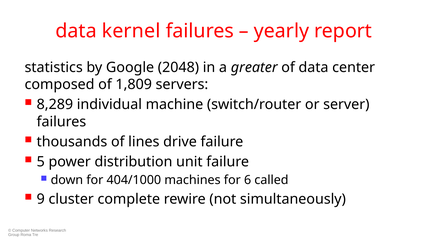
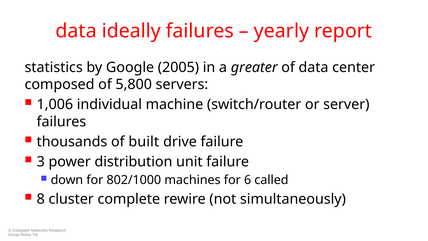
kernel: kernel -> ideally
2048: 2048 -> 2005
1,809: 1,809 -> 5,800
8,289: 8,289 -> 1,006
lines: lines -> built
5: 5 -> 3
404/1000: 404/1000 -> 802/1000
9: 9 -> 8
